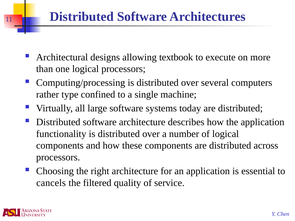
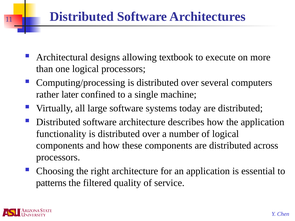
type: type -> later
cancels: cancels -> patterns
